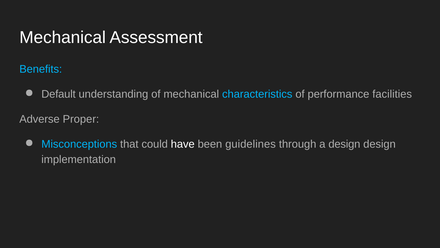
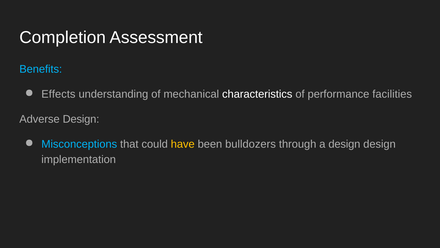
Mechanical at (63, 37): Mechanical -> Completion
Default: Default -> Effects
characteristics colour: light blue -> white
Adverse Proper: Proper -> Design
have colour: white -> yellow
guidelines: guidelines -> bulldozers
